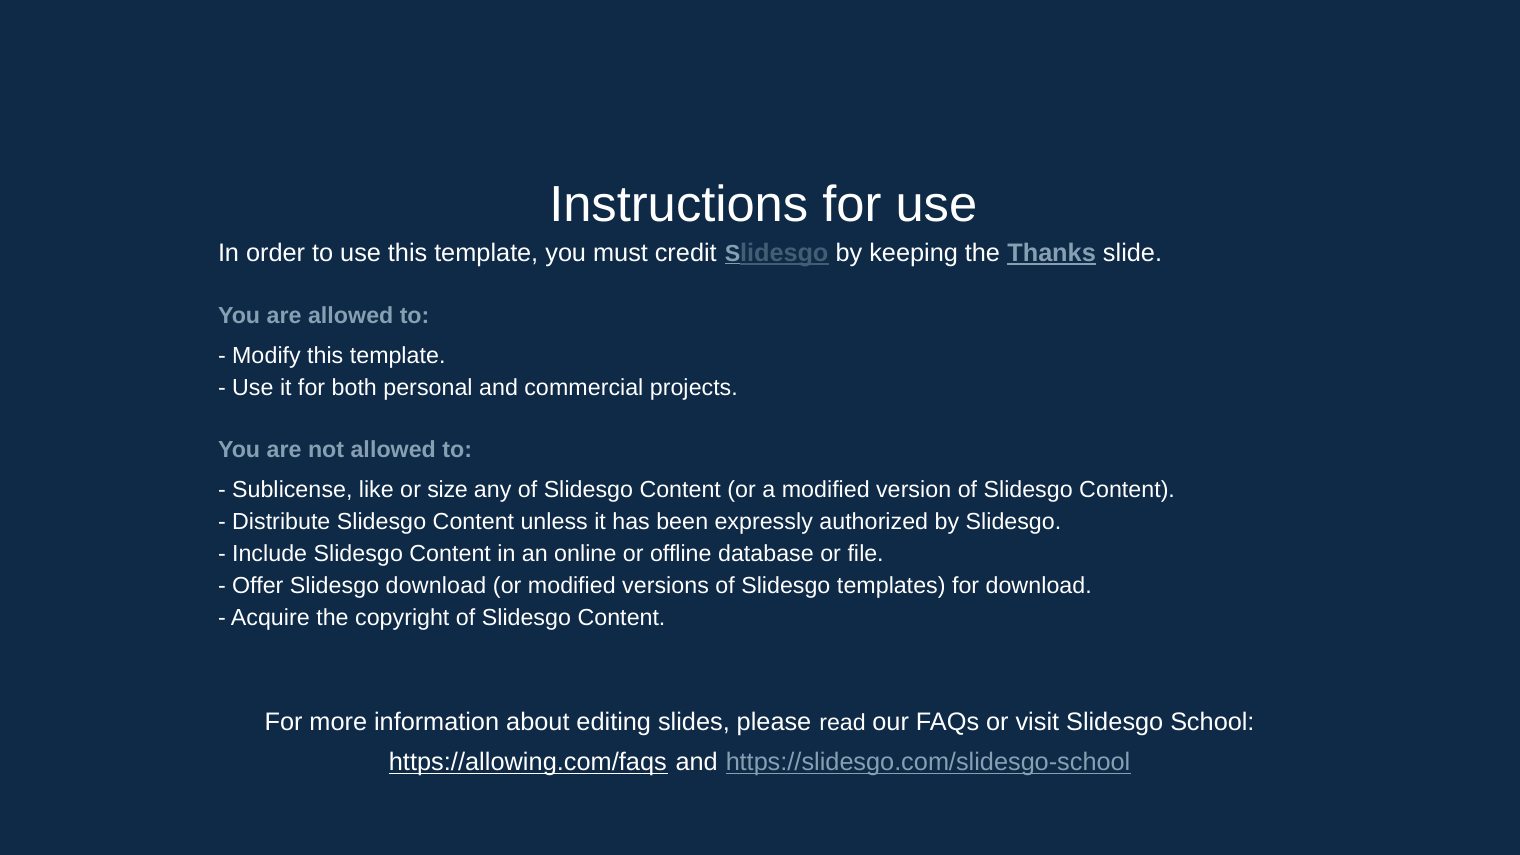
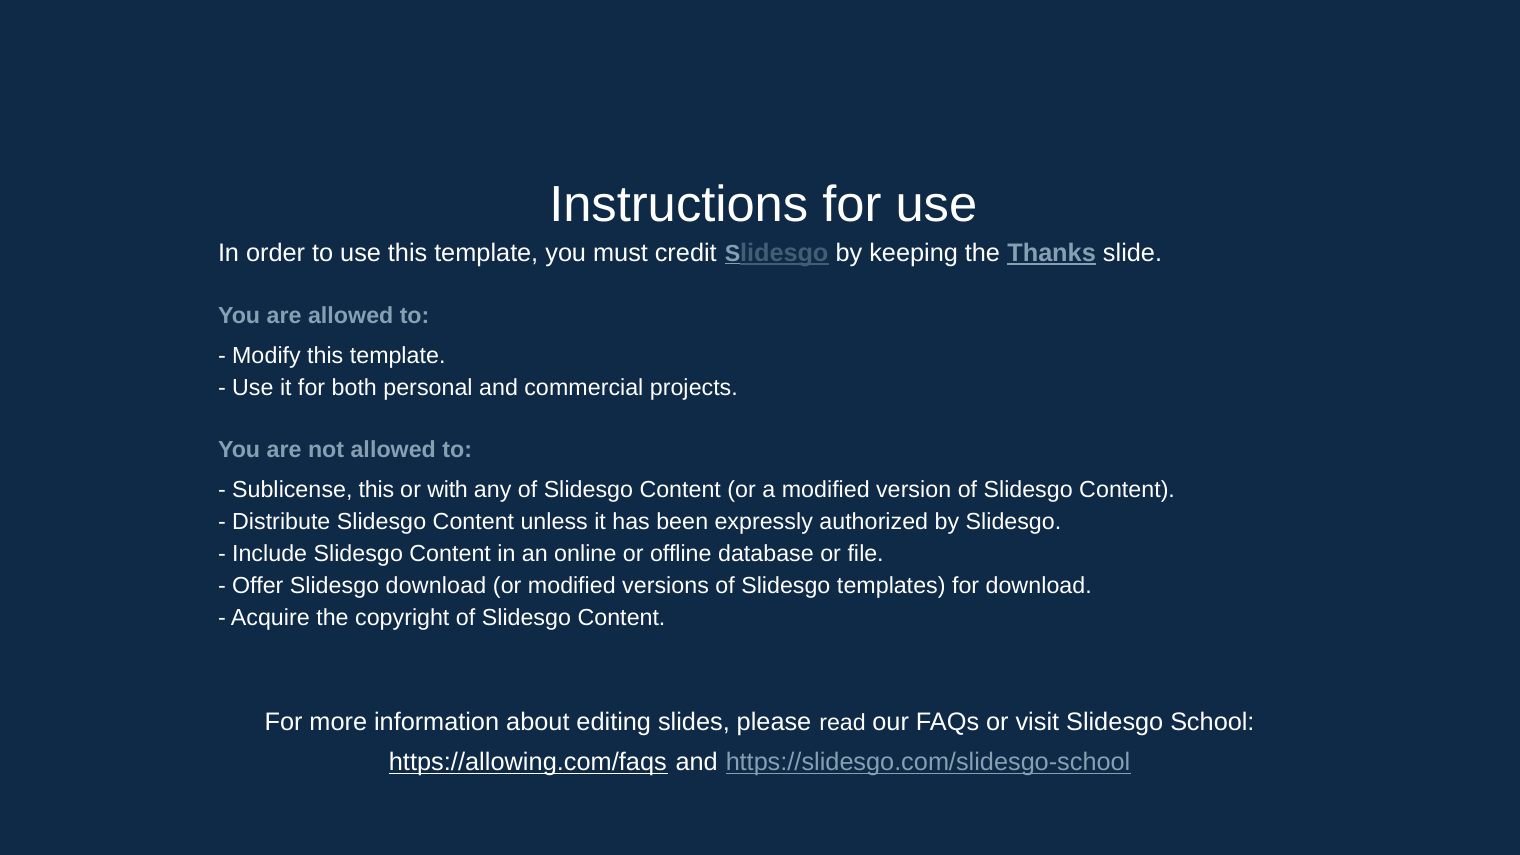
Sublicense like: like -> this
size: size -> with
